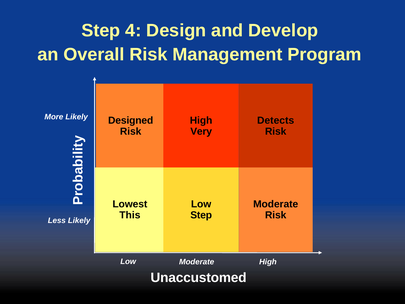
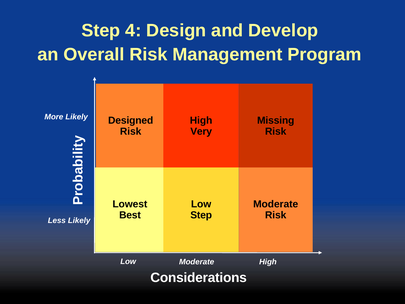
Detects: Detects -> Missing
This: This -> Best
Unaccustomed: Unaccustomed -> Considerations
